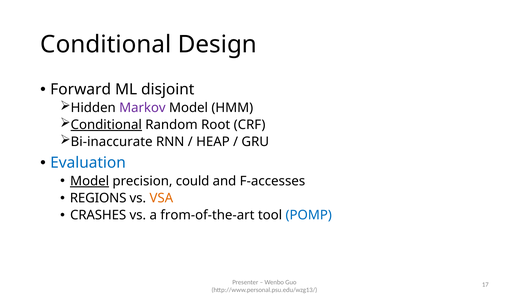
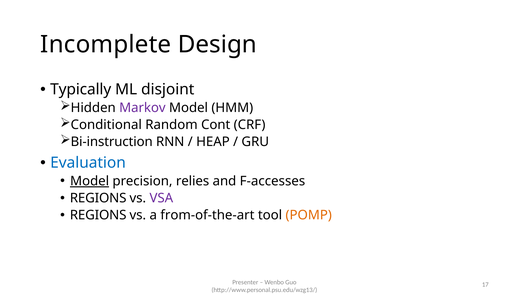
Conditional at (106, 44): Conditional -> Incomplete
Forward: Forward -> Typically
Conditional at (106, 125) underline: present -> none
Root: Root -> Cont
Bi-inaccurate: Bi-inaccurate -> Bi-instruction
could: could -> relies
VSA colour: orange -> purple
CRASHES at (98, 215): CRASHES -> REGIONS
POMP colour: blue -> orange
